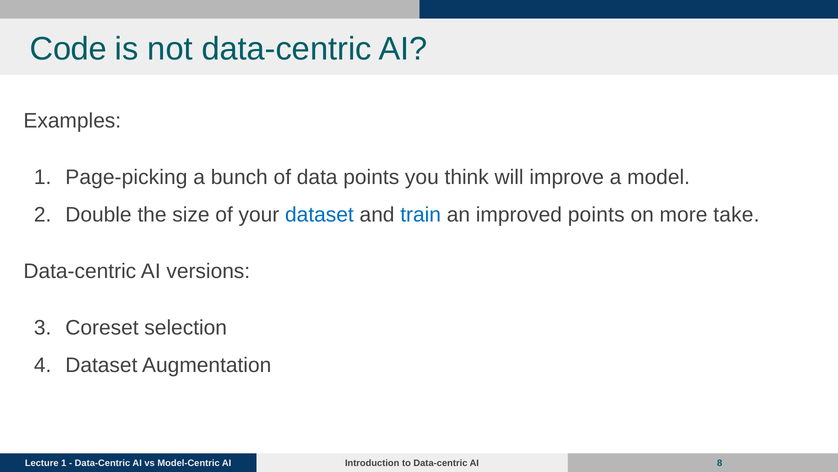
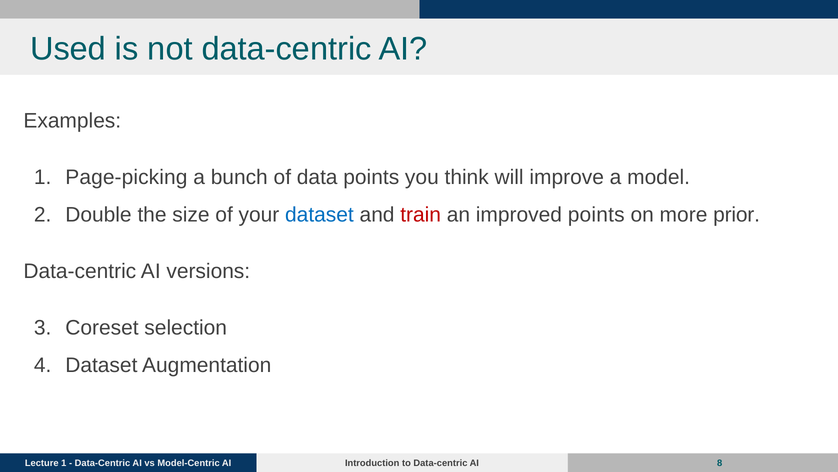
Code: Code -> Used
train colour: blue -> red
take: take -> prior
